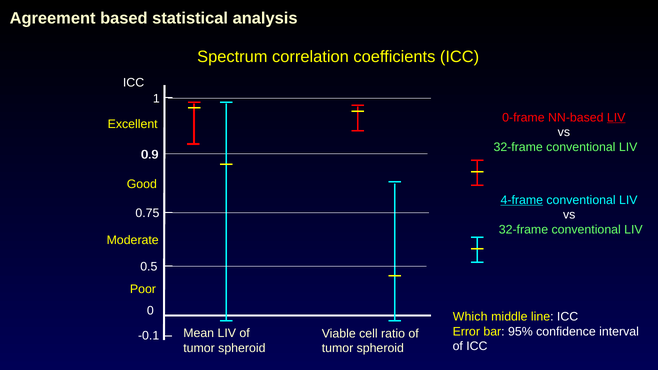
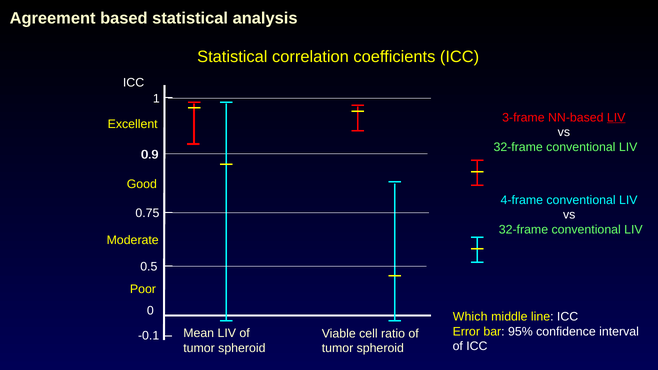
Spectrum at (232, 57): Spectrum -> Statistical
0-frame: 0-frame -> 3-frame
4-frame underline: present -> none
